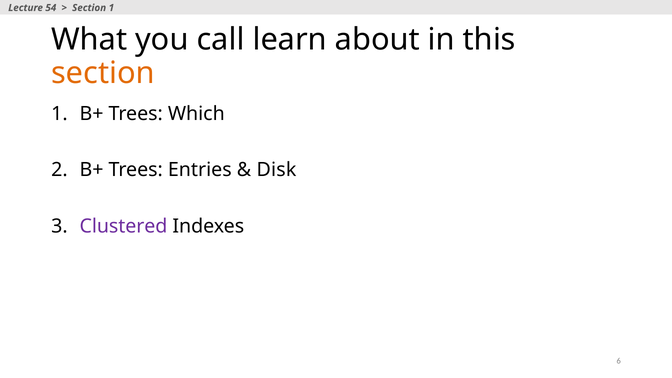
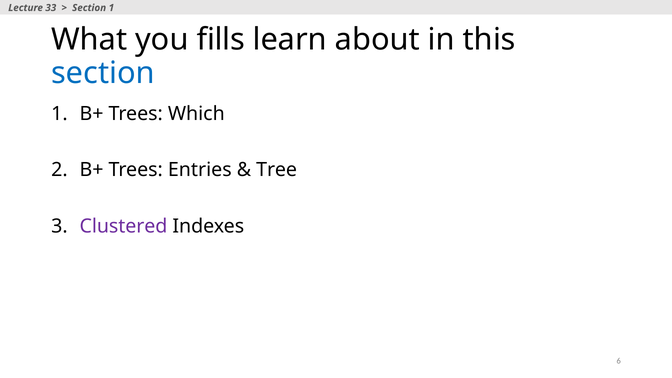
54: 54 -> 33
call: call -> fills
section at (103, 73) colour: orange -> blue
Disk: Disk -> Tree
